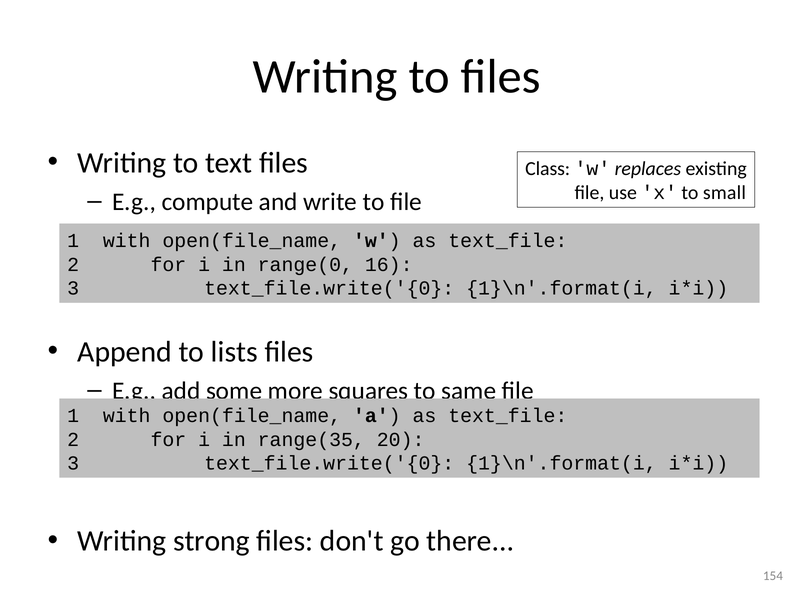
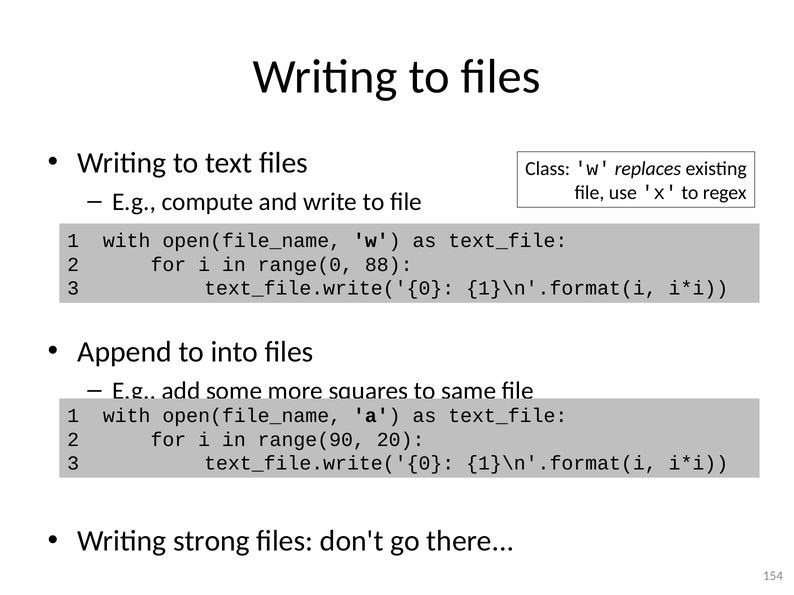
small: small -> regex
16: 16 -> 88
lists: lists -> into
range(35: range(35 -> range(90
